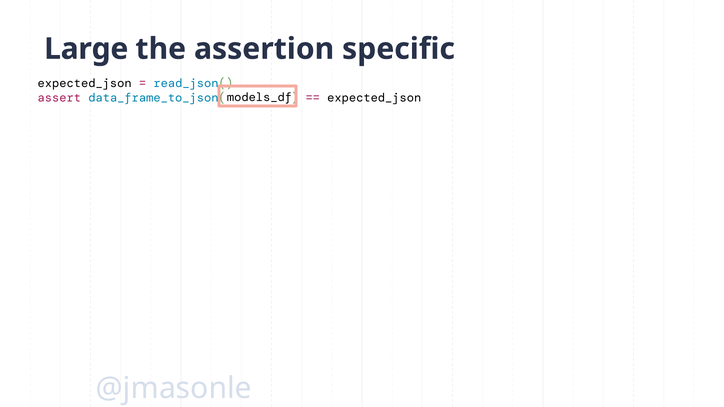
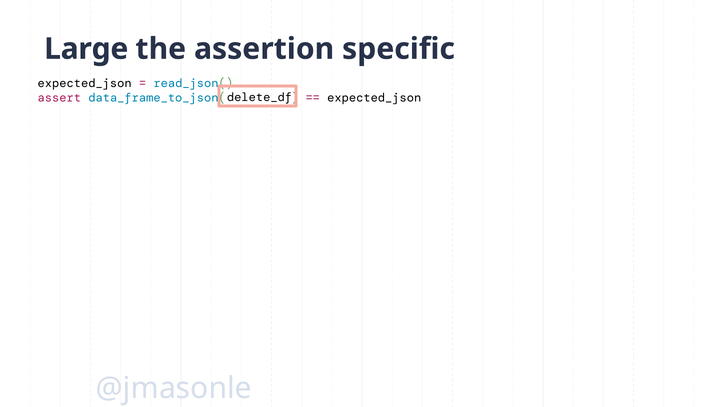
models_df: models_df -> delete_df
